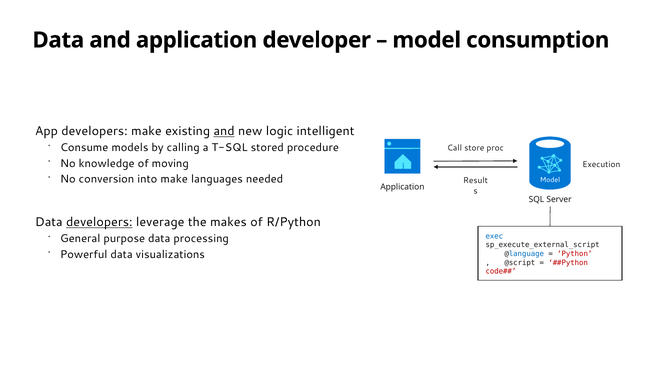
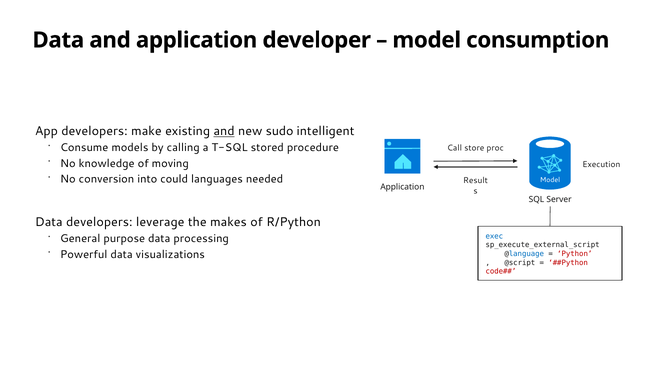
logic: logic -> sudo
into make: make -> could
developers at (99, 223) underline: present -> none
